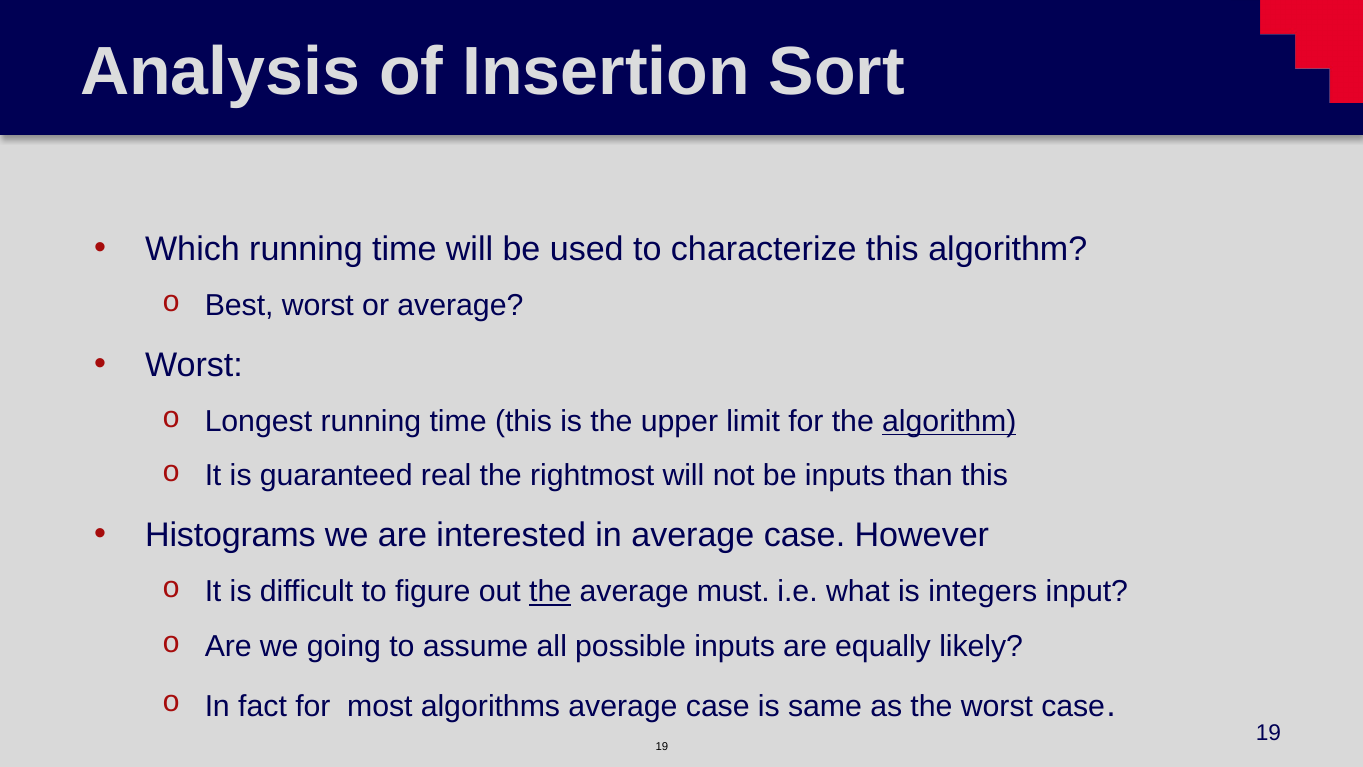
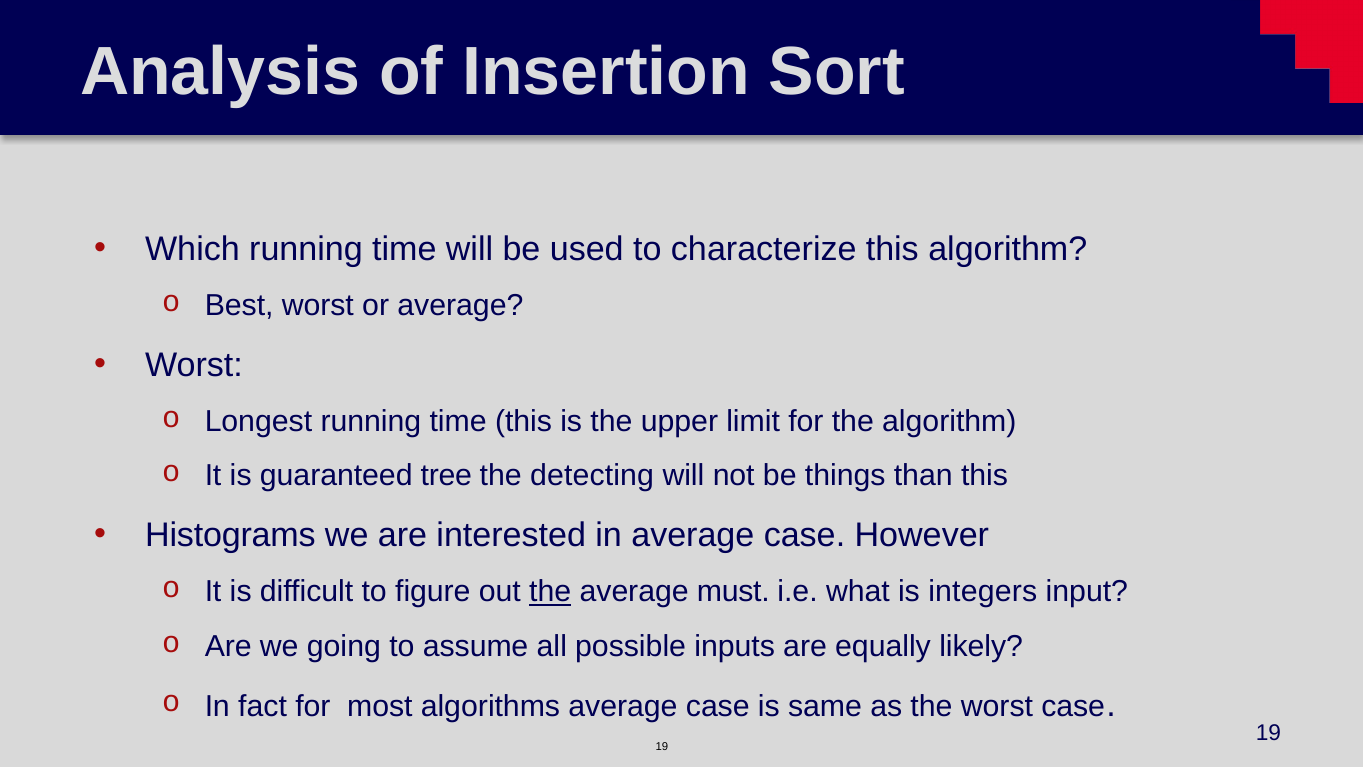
algorithm at (949, 421) underline: present -> none
real: real -> tree
rightmost: rightmost -> detecting
be inputs: inputs -> things
